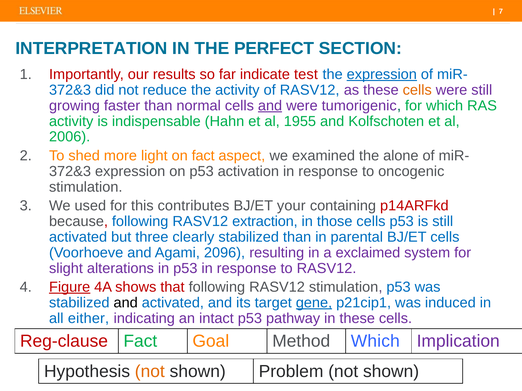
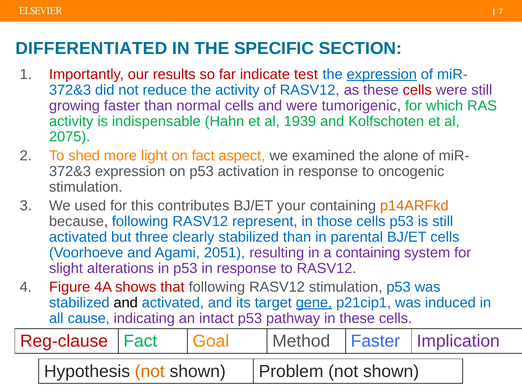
INTERPRETATION: INTERPRETATION -> DIFFERENTIATED
PERFECT: PERFECT -> SPECIFIC
cells at (417, 90) colour: orange -> red
and at (270, 106) underline: present -> none
1955: 1955 -> 1939
2006: 2006 -> 2075
p14ARFkd colour: red -> orange
extraction: extraction -> represent
2096: 2096 -> 2051
a exclaimed: exclaimed -> containing
Figure underline: present -> none
either: either -> cause
Method Which: Which -> Faster
